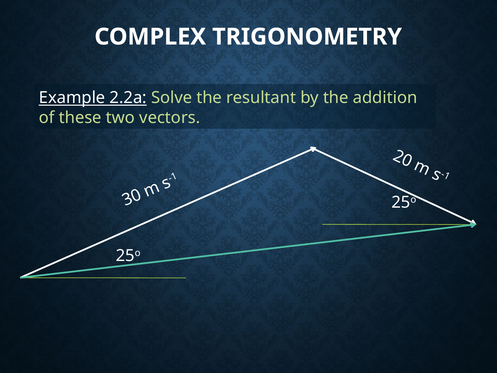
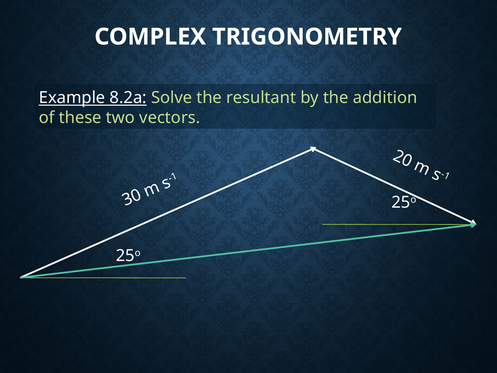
2.2a: 2.2a -> 8.2a
